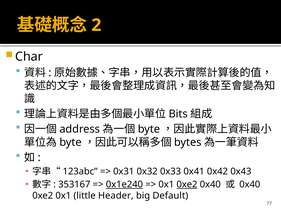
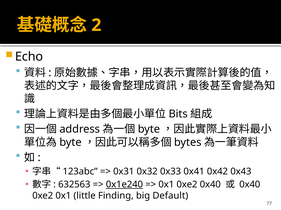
Char: Char -> Echo
353167: 353167 -> 632563
0xe2 at (187, 185) underline: present -> none
Header: Header -> Finding
